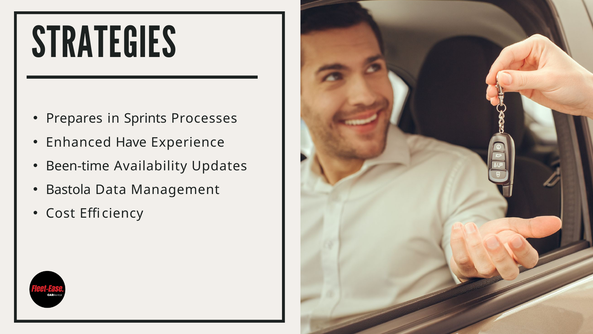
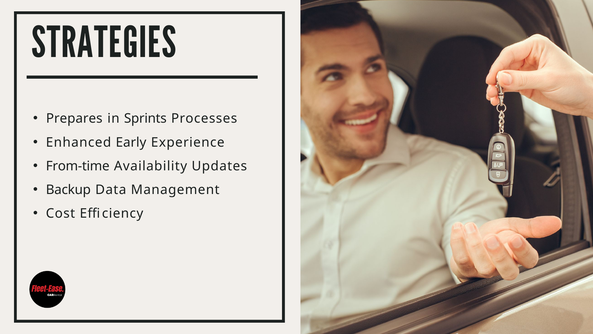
Have: Have -> Early
Been-time: Been-time -> From-time
Bastola: Bastola -> Backup
